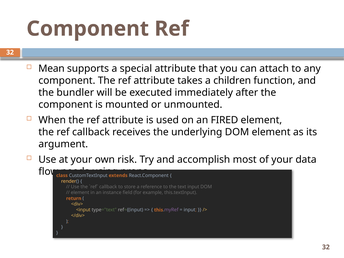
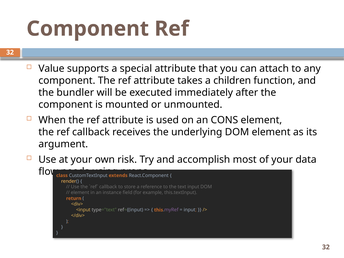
Mean: Mean -> Value
FIRED: FIRED -> CONS
